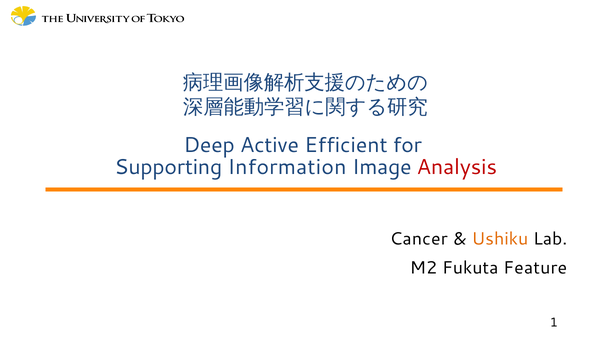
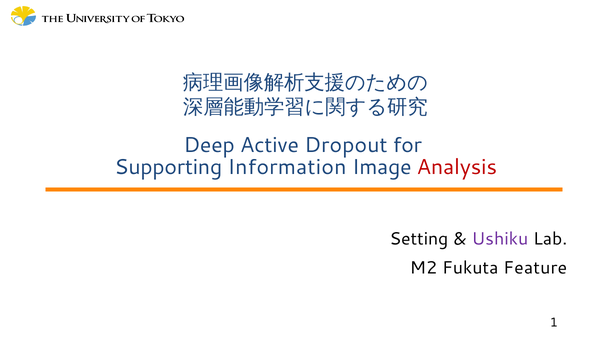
Efficient: Efficient -> Dropout
Cancer: Cancer -> Setting
Ushiku colour: orange -> purple
